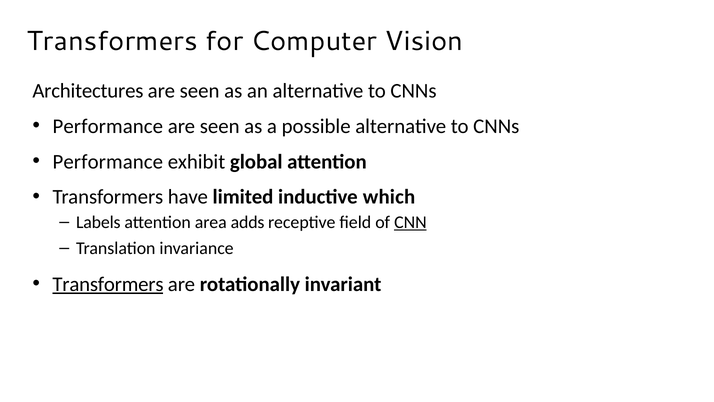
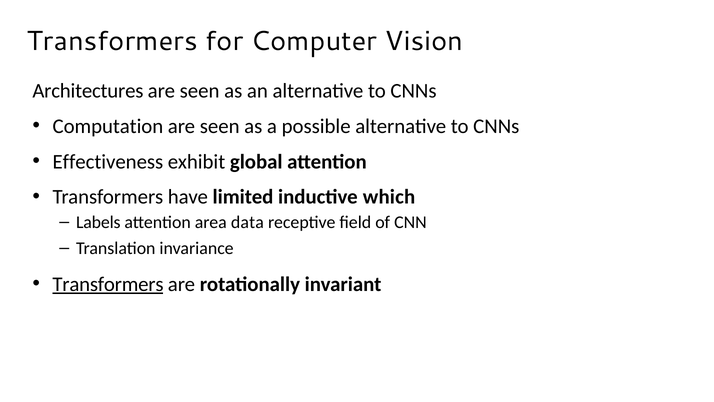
Performance at (108, 126): Performance -> Computation
Performance at (108, 161): Performance -> Effectiveness
adds: adds -> data
CNN underline: present -> none
